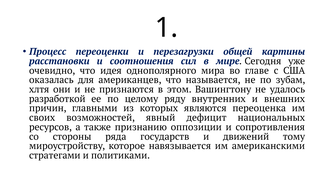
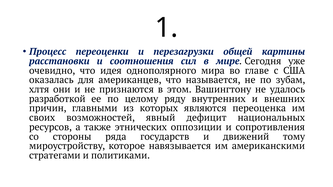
признанию: признанию -> этнических
